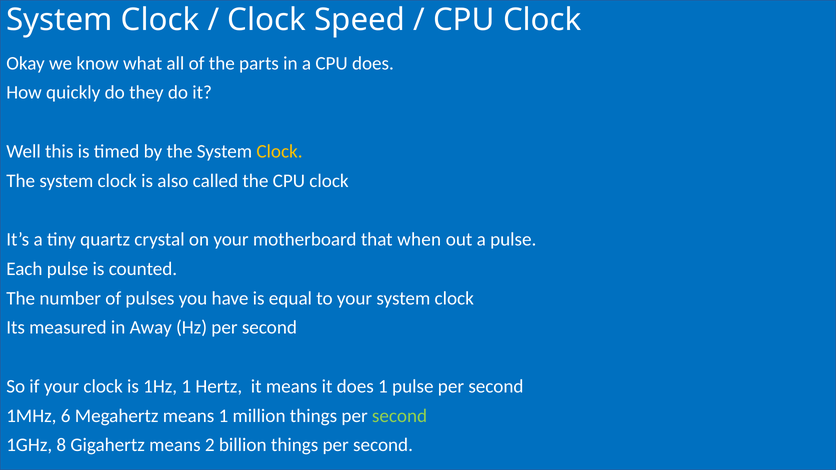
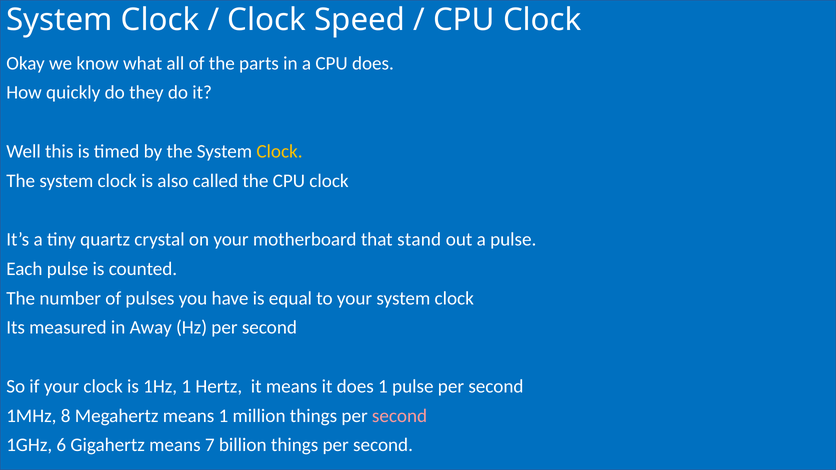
when: when -> stand
6: 6 -> 8
second at (400, 416) colour: light green -> pink
8: 8 -> 6
2: 2 -> 7
